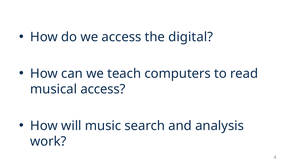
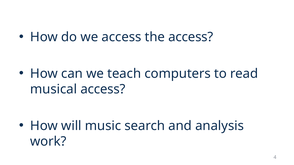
the digital: digital -> access
